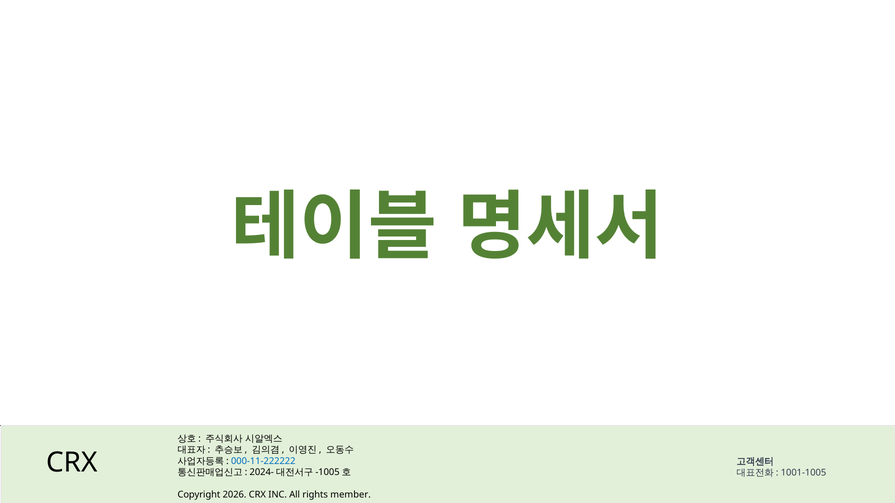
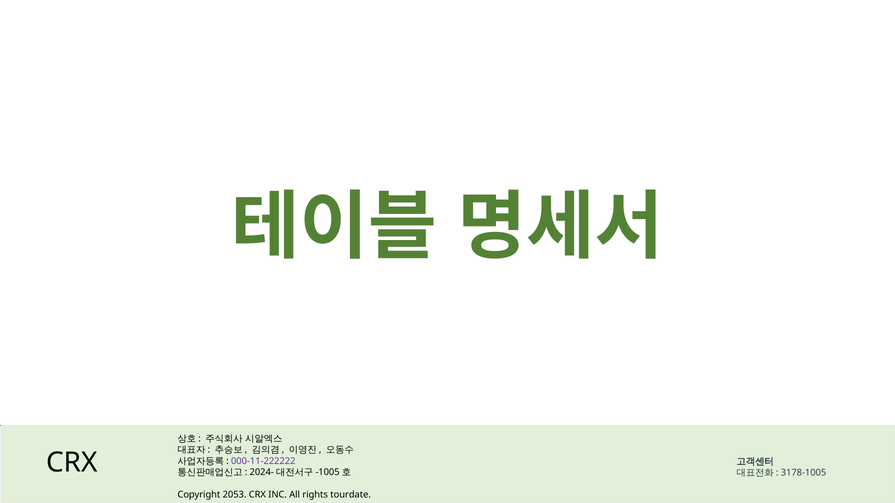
000-11-222222 colour: blue -> purple
1001-1005: 1001-1005 -> 3178-1005
2026: 2026 -> 2053
member: member -> tourdate
